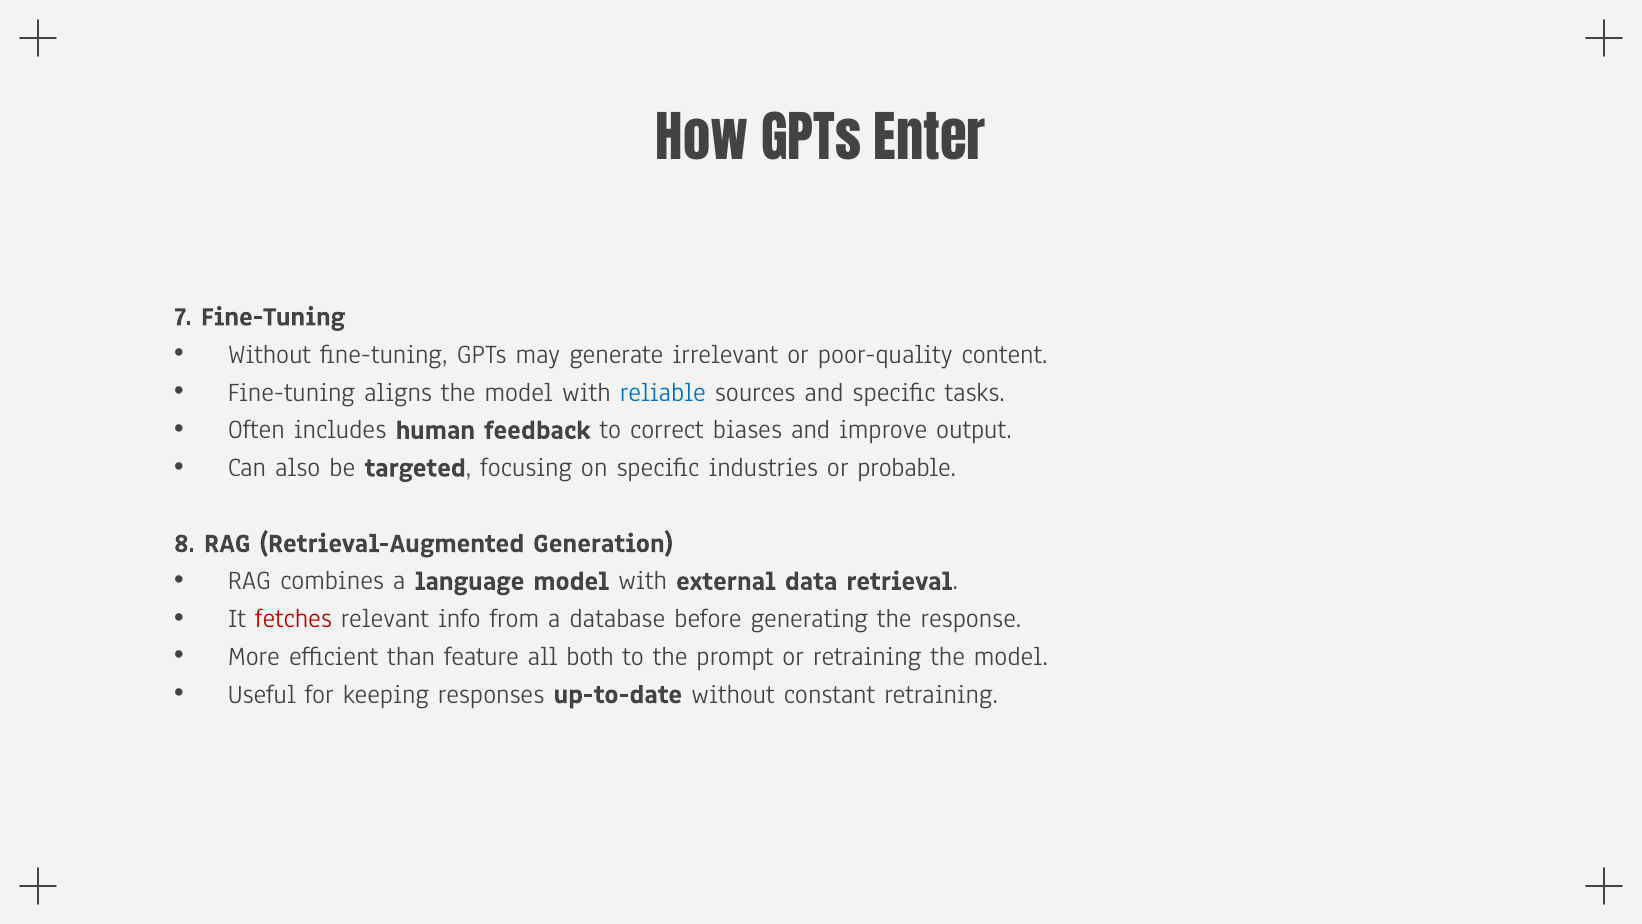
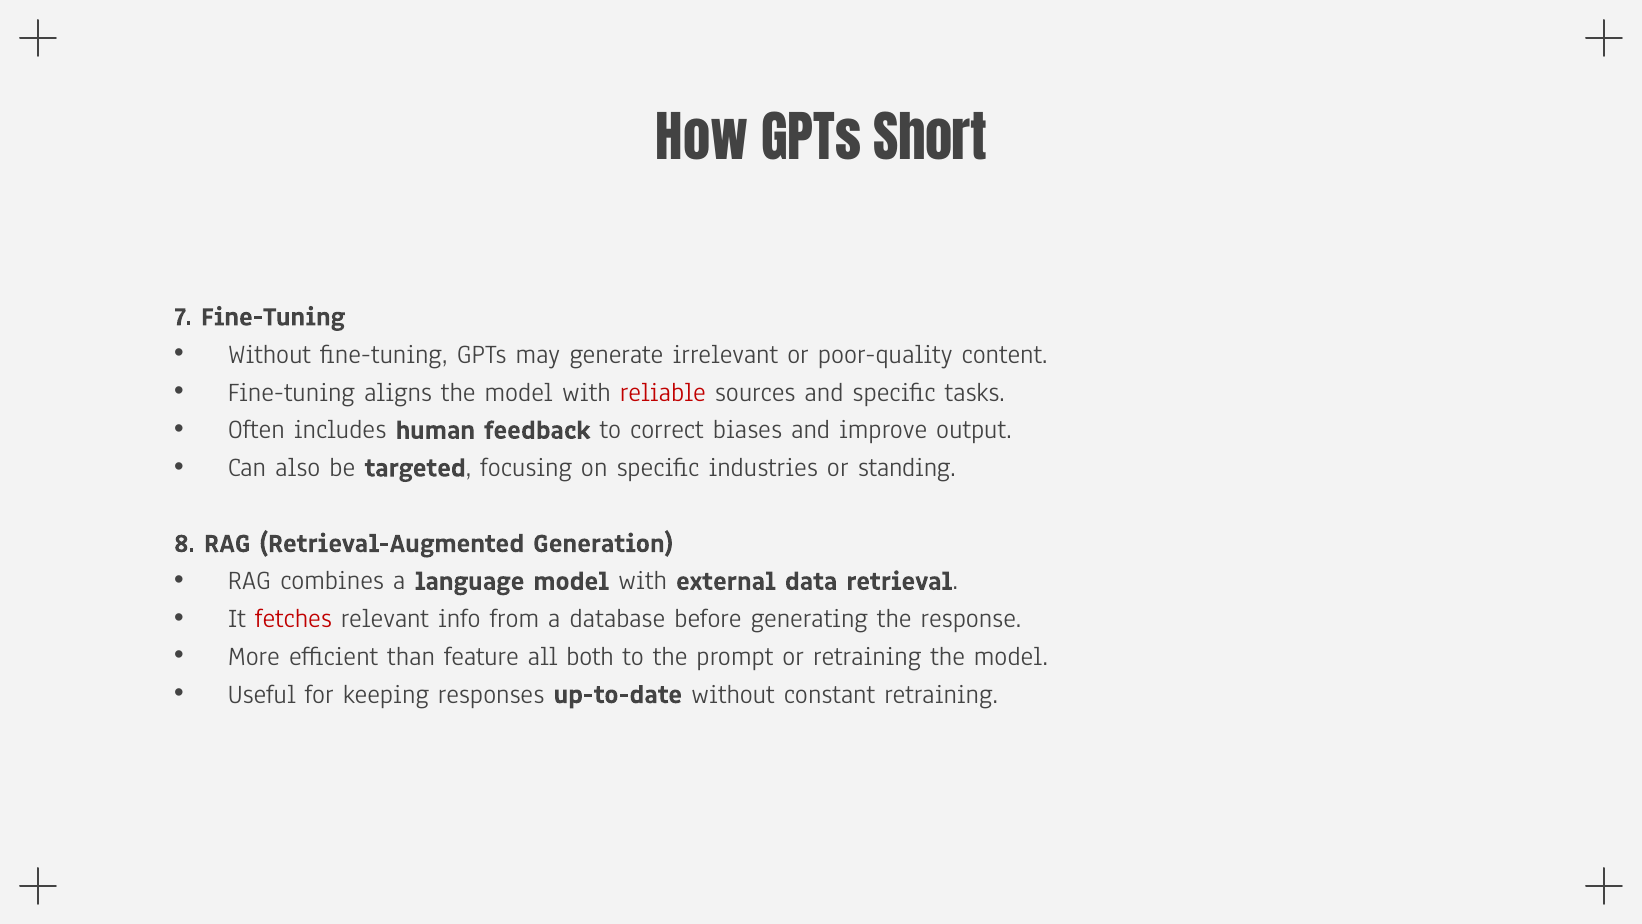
Enter: Enter -> Short
reliable colour: blue -> red
probable: probable -> standing
